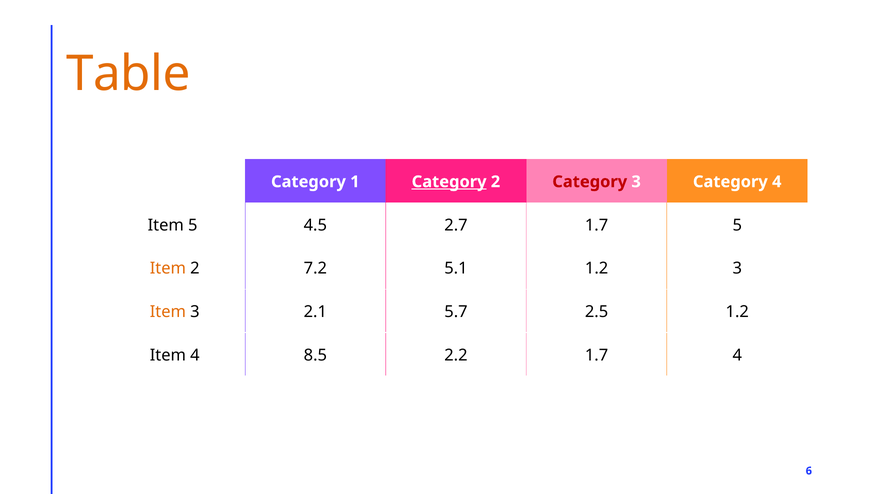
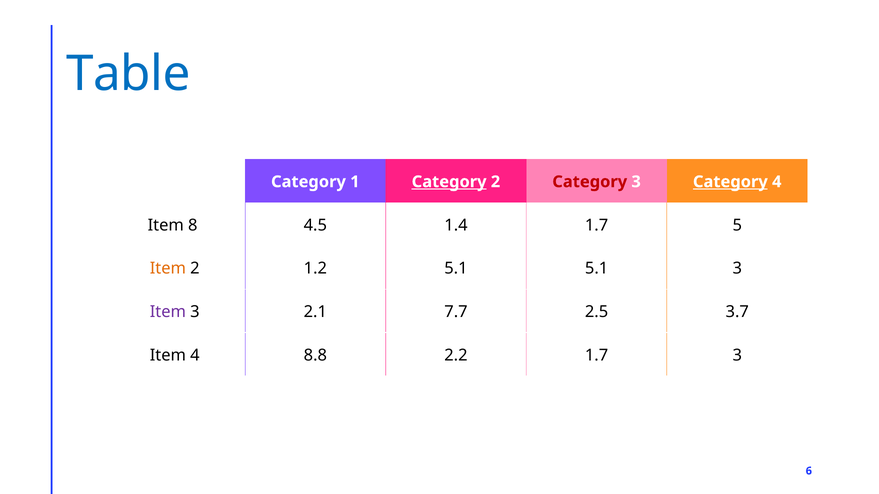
Table colour: orange -> blue
Category at (730, 182) underline: none -> present
Item 5: 5 -> 8
2.7: 2.7 -> 1.4
7.2: 7.2 -> 1.2
5.1 1.2: 1.2 -> 5.1
Item at (168, 312) colour: orange -> purple
5.7: 5.7 -> 7.7
2.5 1.2: 1.2 -> 3.7
8.5: 8.5 -> 8.8
1.7 4: 4 -> 3
